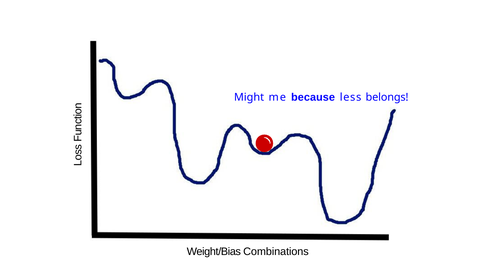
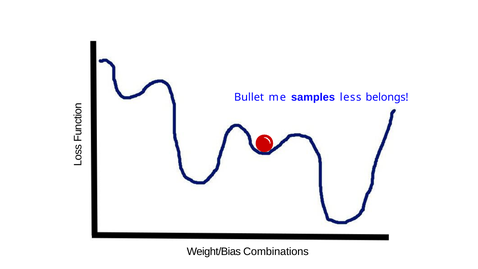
Might: Might -> Bullet
because: because -> samples
